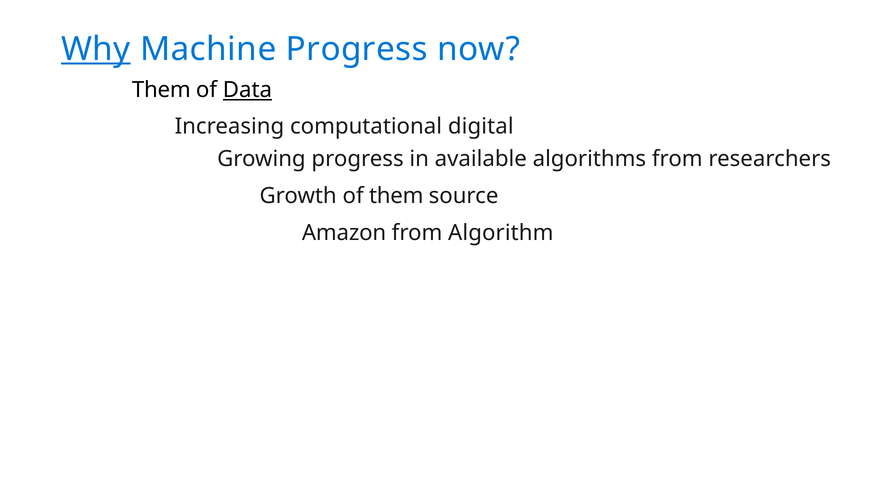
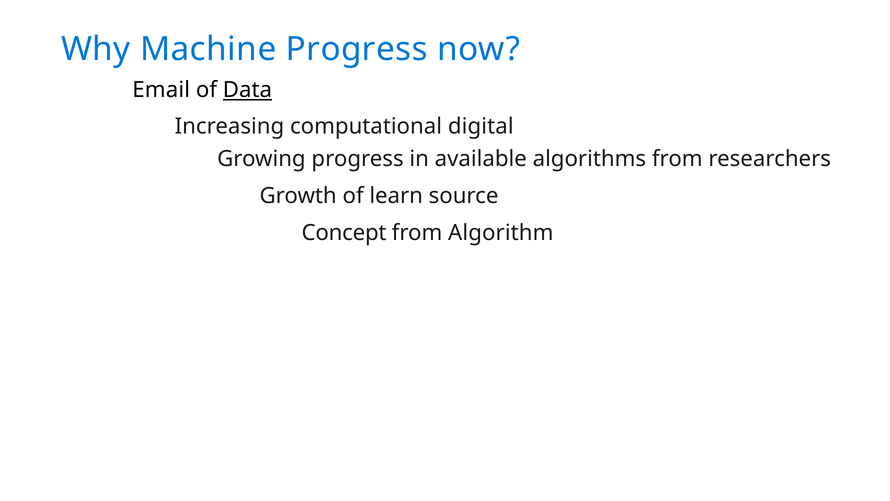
Why underline: present -> none
Them at (161, 90): Them -> Email
of them: them -> learn
Amazon: Amazon -> Concept
